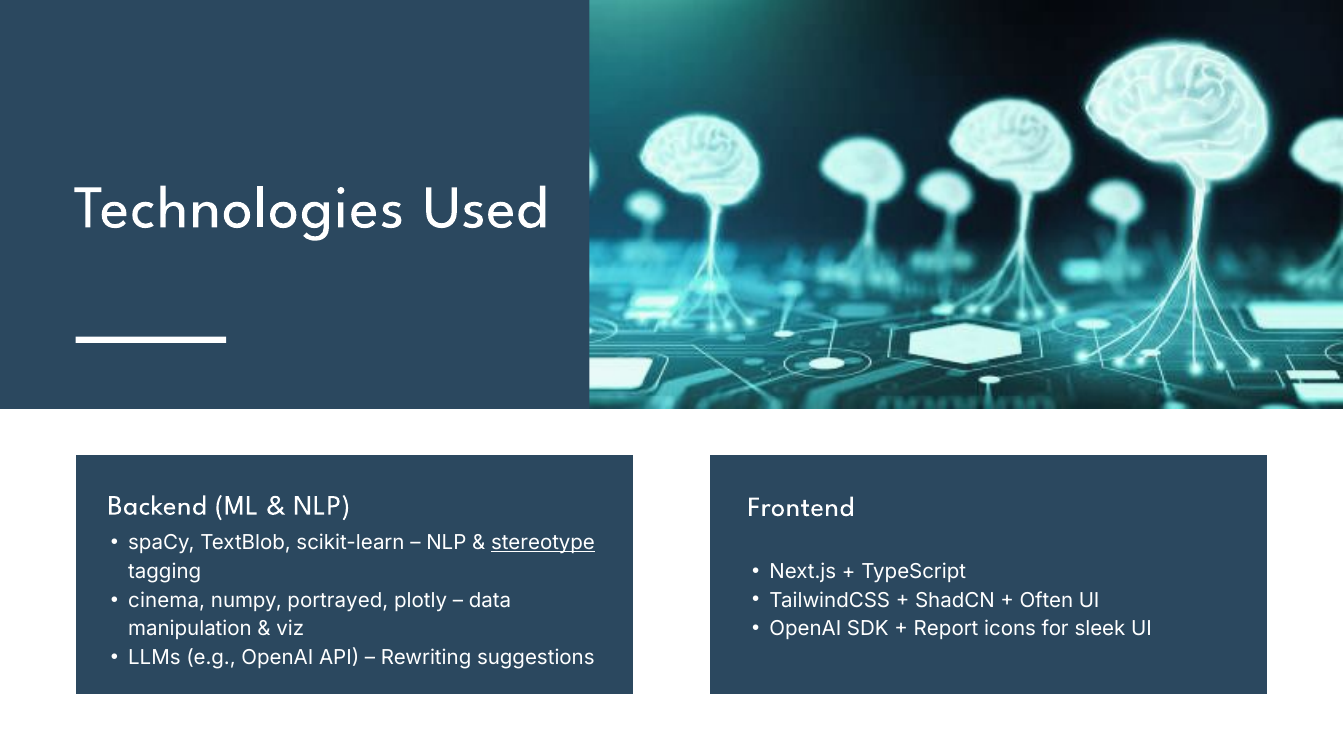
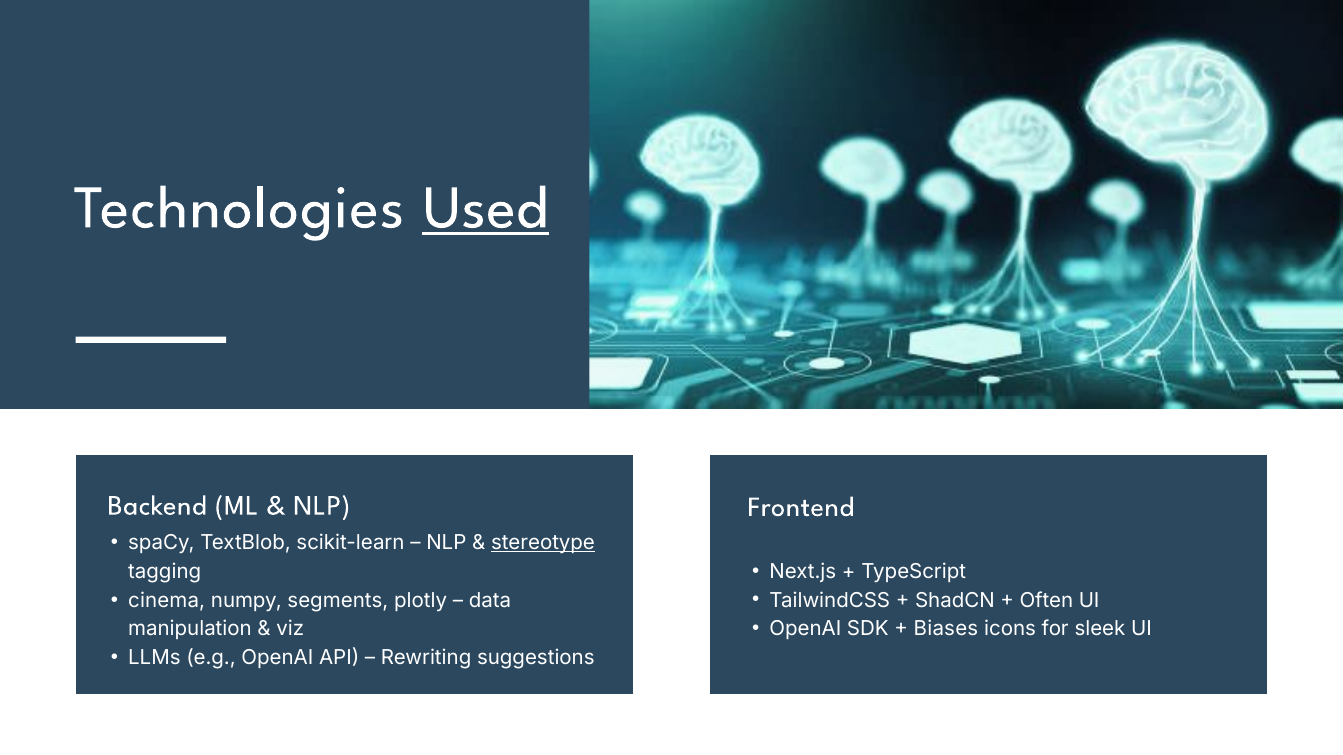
Used underline: none -> present
portrayed: portrayed -> segments
Report: Report -> Biases
